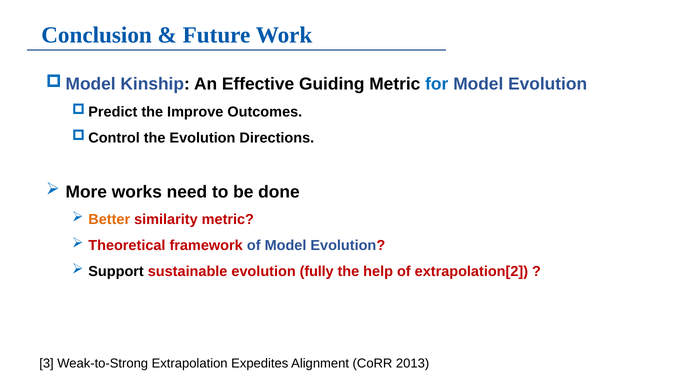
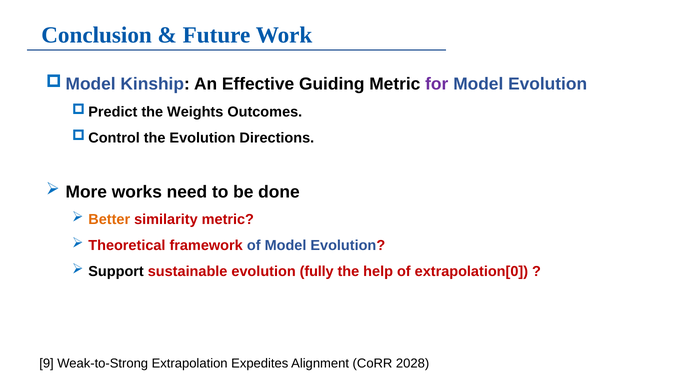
for colour: blue -> purple
Improve: Improve -> Weights
extrapolation[2: extrapolation[2 -> extrapolation[0
3: 3 -> 9
2013: 2013 -> 2028
